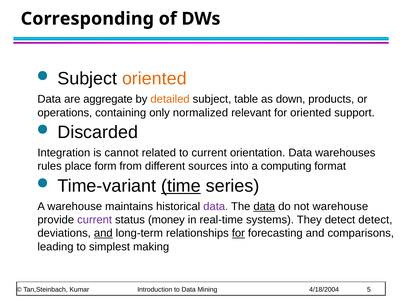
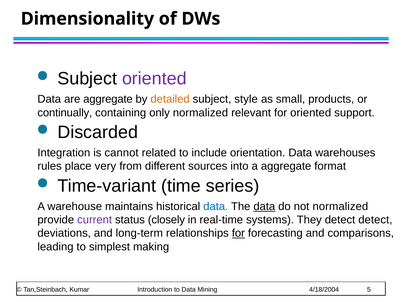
Corresponding: Corresponding -> Dimensionality
oriented at (154, 78) colour: orange -> purple
table: table -> style
down: down -> small
operations: operations -> continually
to current: current -> include
form: form -> very
a computing: computing -> aggregate
time underline: present -> none
data at (216, 206) colour: purple -> blue
not warehouse: warehouse -> normalized
money: money -> closely
and at (103, 233) underline: present -> none
